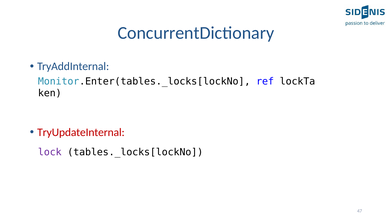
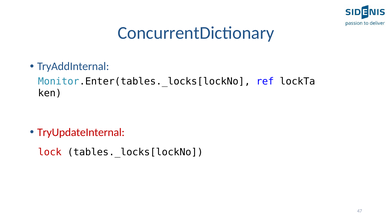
lock colour: purple -> red
